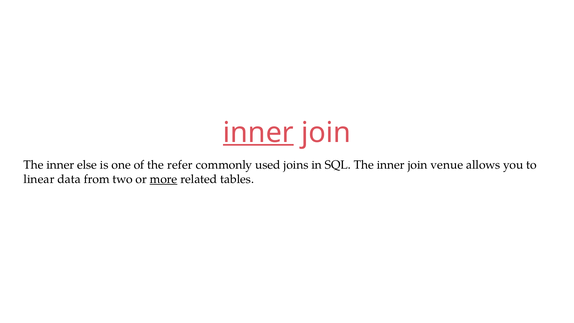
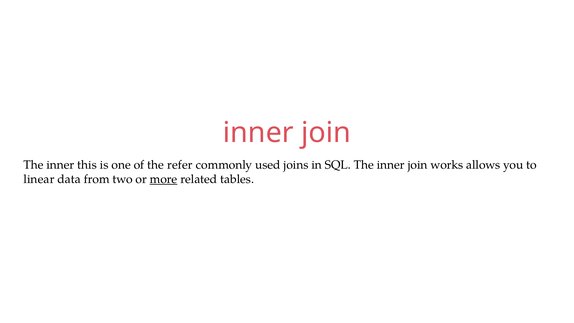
inner at (258, 133) underline: present -> none
else: else -> this
venue: venue -> works
